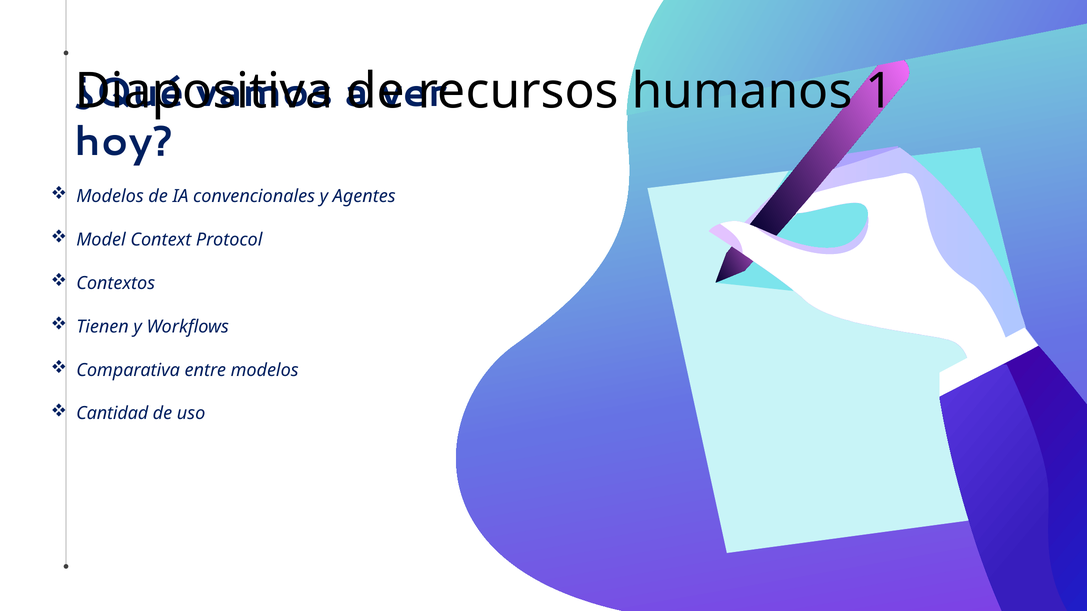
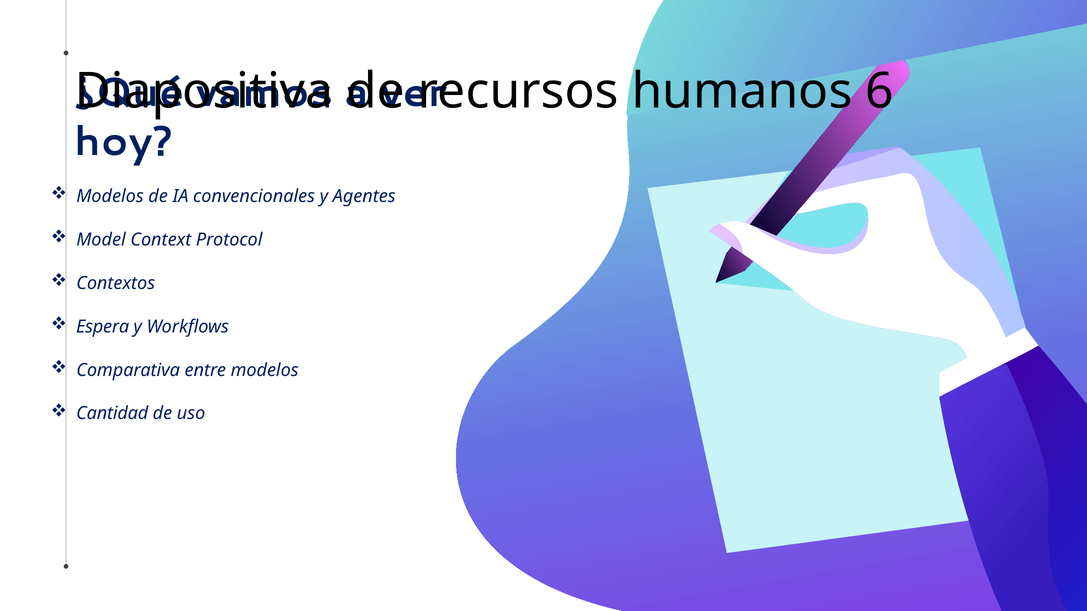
1: 1 -> 6
Tienen: Tienen -> Espera
